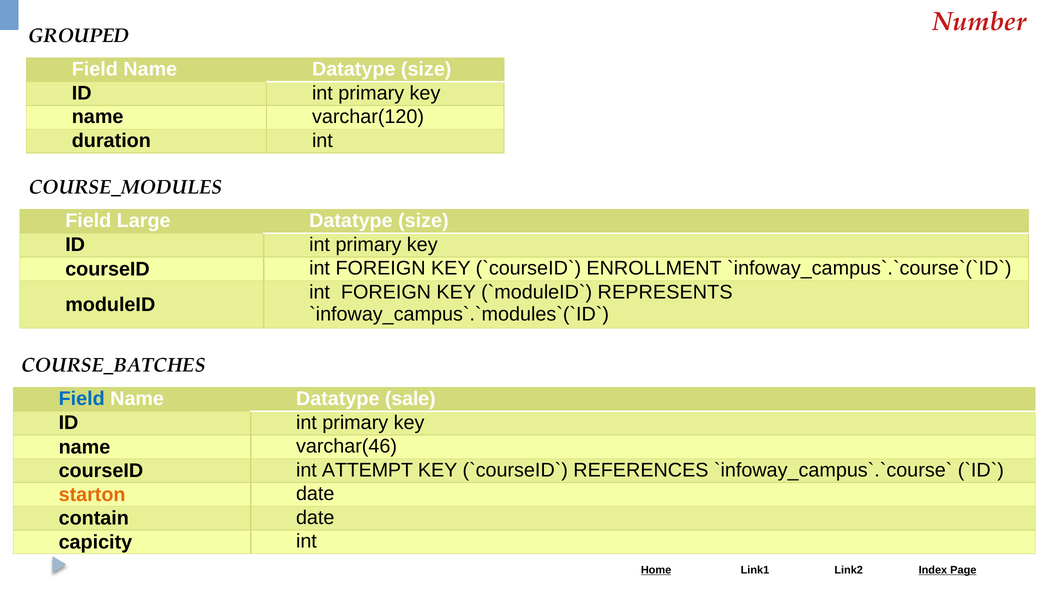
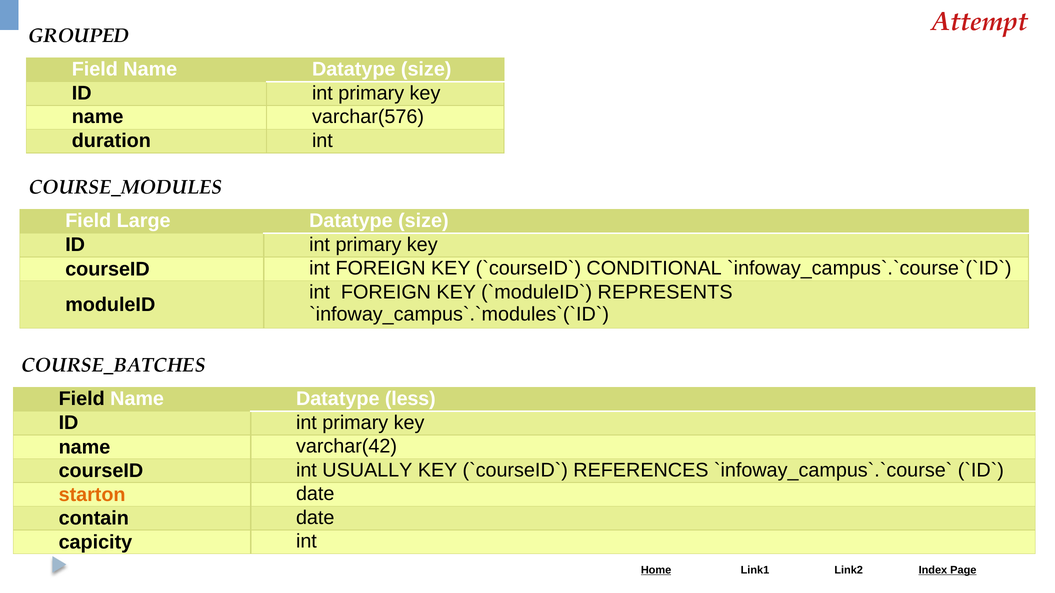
Number: Number -> Attempt
varchar(120: varchar(120 -> varchar(576
ENROLLMENT: ENROLLMENT -> CONDITIONAL
Field at (82, 399) colour: blue -> black
sale: sale -> less
varchar(46: varchar(46 -> varchar(42
ATTEMPT: ATTEMPT -> USUALLY
